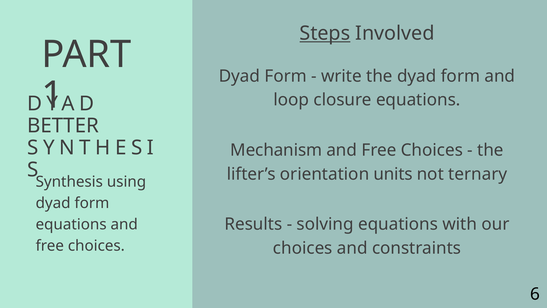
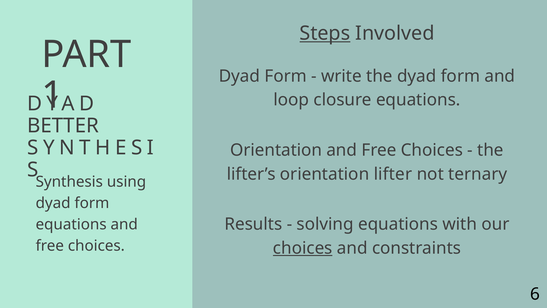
Mechanism at (276, 150): Mechanism -> Orientation
units: units -> lifter
choices at (303, 248) underline: none -> present
